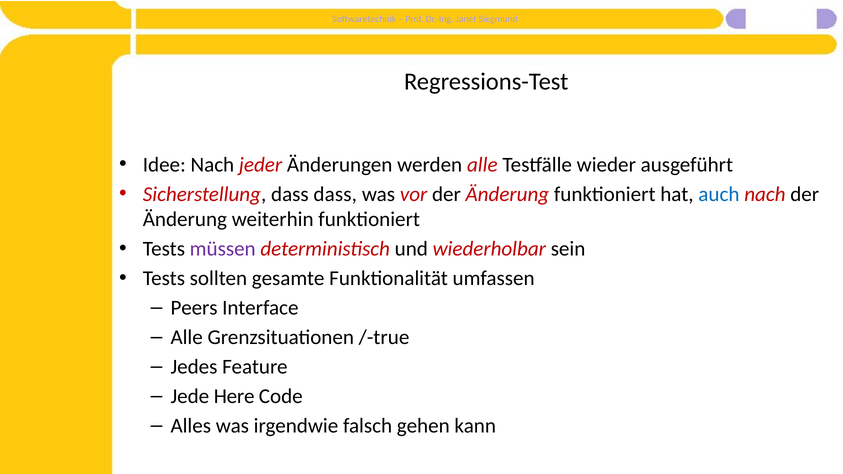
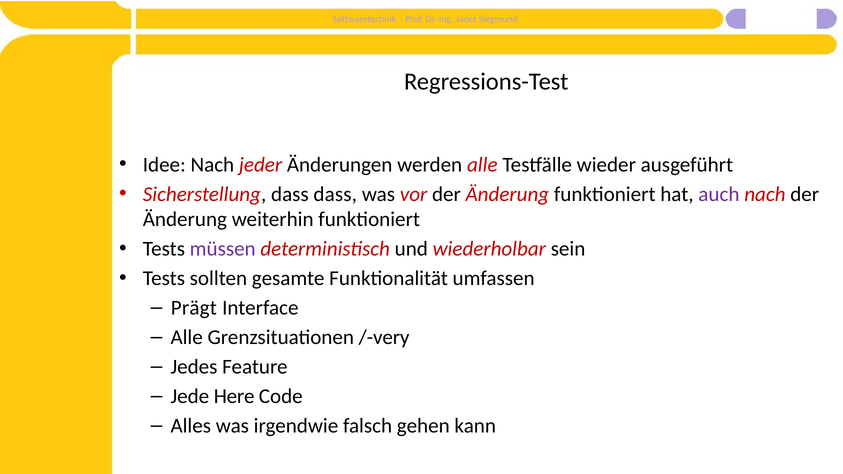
auch colour: blue -> purple
Peers: Peers -> Prägt
/-true: /-true -> /-very
